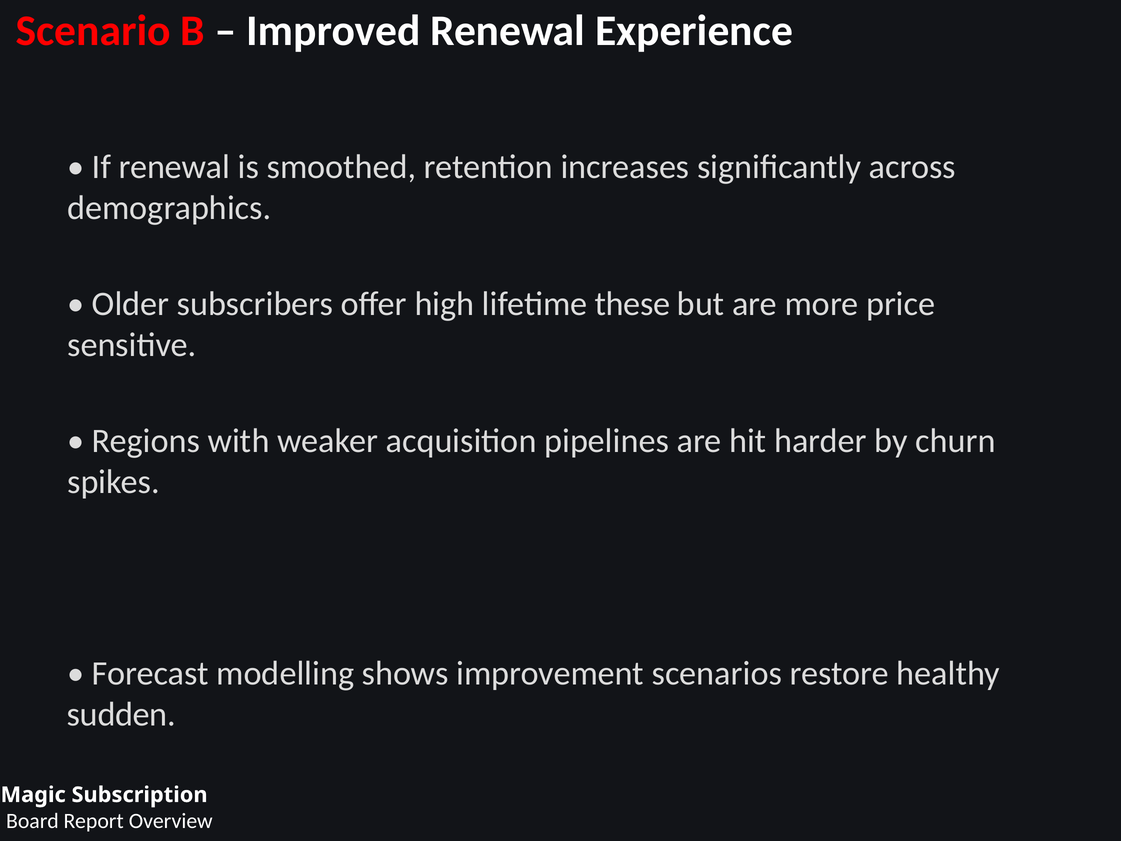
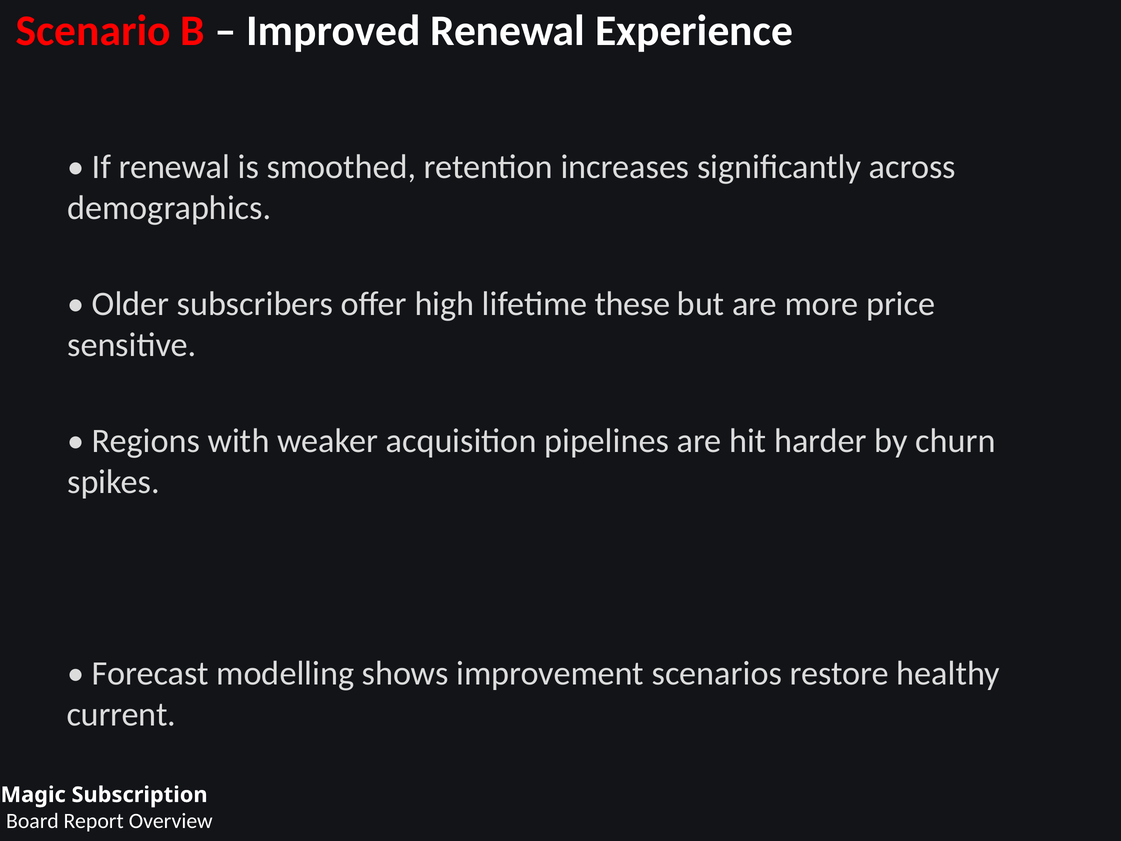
sudden: sudden -> current
